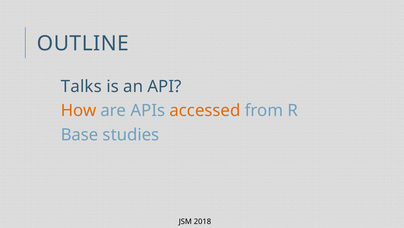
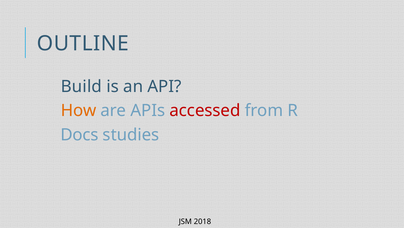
Talks: Talks -> Build
accessed colour: orange -> red
Base: Base -> Docs
